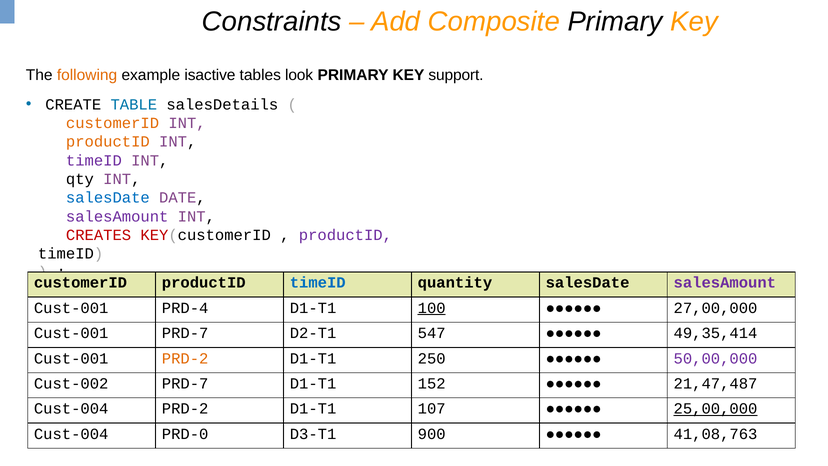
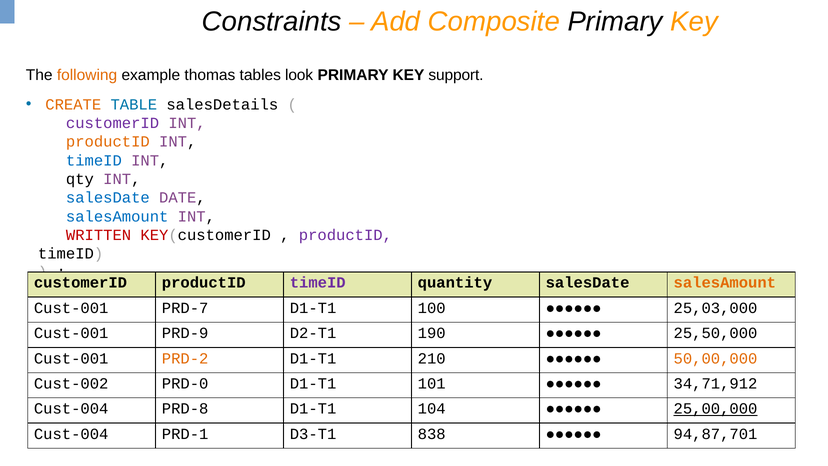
isactive: isactive -> thomas
CREATE colour: black -> orange
customerID at (113, 123) colour: orange -> purple
timeID at (94, 160) colour: purple -> blue
salesAmount at (117, 216) colour: purple -> blue
CREATES: CREATES -> WRITTEN
timeID at (318, 283) colour: blue -> purple
salesAmount at (725, 283) colour: purple -> orange
PRD-4: PRD-4 -> PRD-7
100 underline: present -> none
27,00,000: 27,00,000 -> 25,03,000
Cust-001 PRD-7: PRD-7 -> PRD-9
547: 547 -> 190
49,35,414: 49,35,414 -> 25,50,000
250: 250 -> 210
50,00,000 colour: purple -> orange
Cust-002 PRD-7: PRD-7 -> PRD-0
152: 152 -> 101
21,47,487: 21,47,487 -> 34,71,912
Cust-004 PRD-2: PRD-2 -> PRD-8
107: 107 -> 104
PRD-0: PRD-0 -> PRD-1
900: 900 -> 838
41,08,763: 41,08,763 -> 94,87,701
